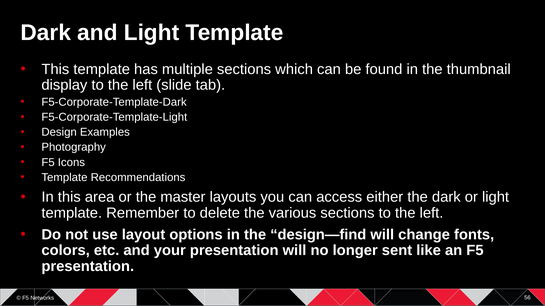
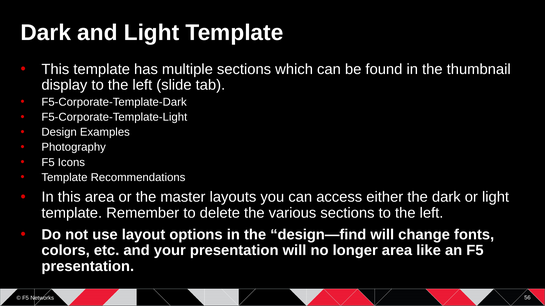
longer sent: sent -> area
